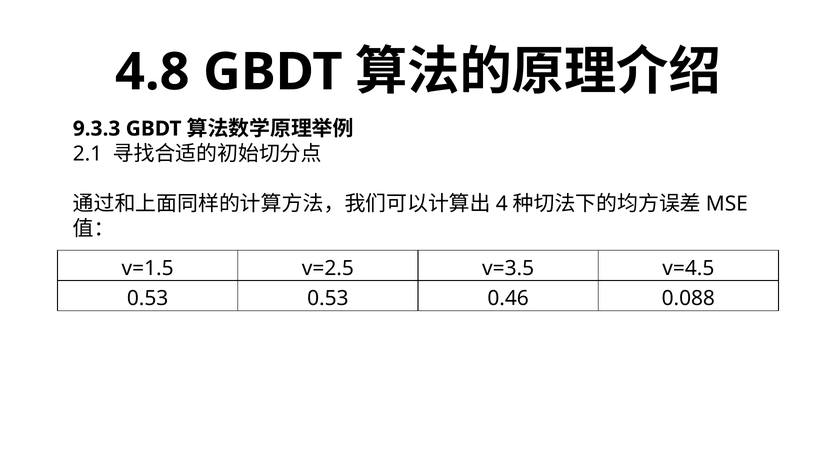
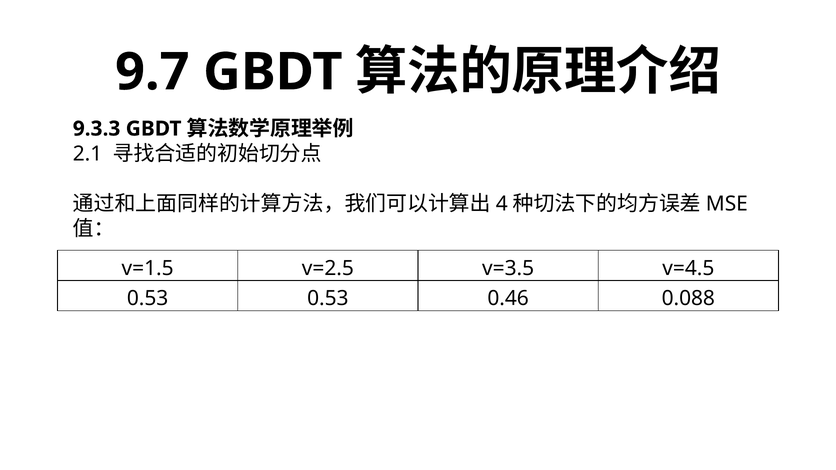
4.8: 4.8 -> 9.7
